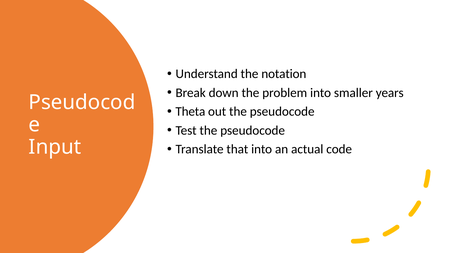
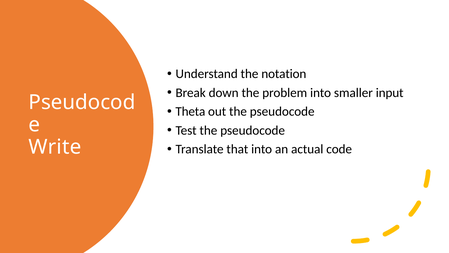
years: years -> input
Input: Input -> Write
